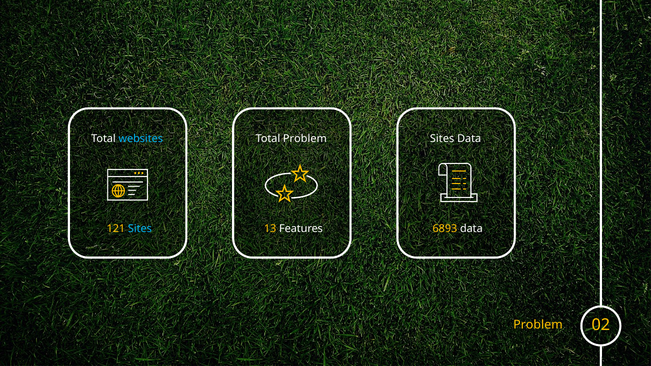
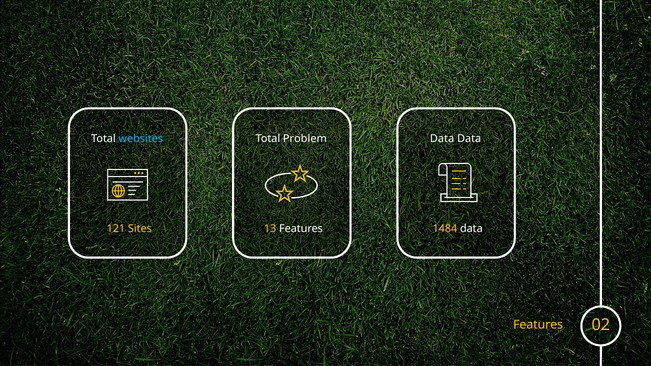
Sites at (442, 139): Sites -> Data
Sites at (140, 229) colour: light blue -> yellow
6893: 6893 -> 1484
Problem at (538, 325): Problem -> Features
